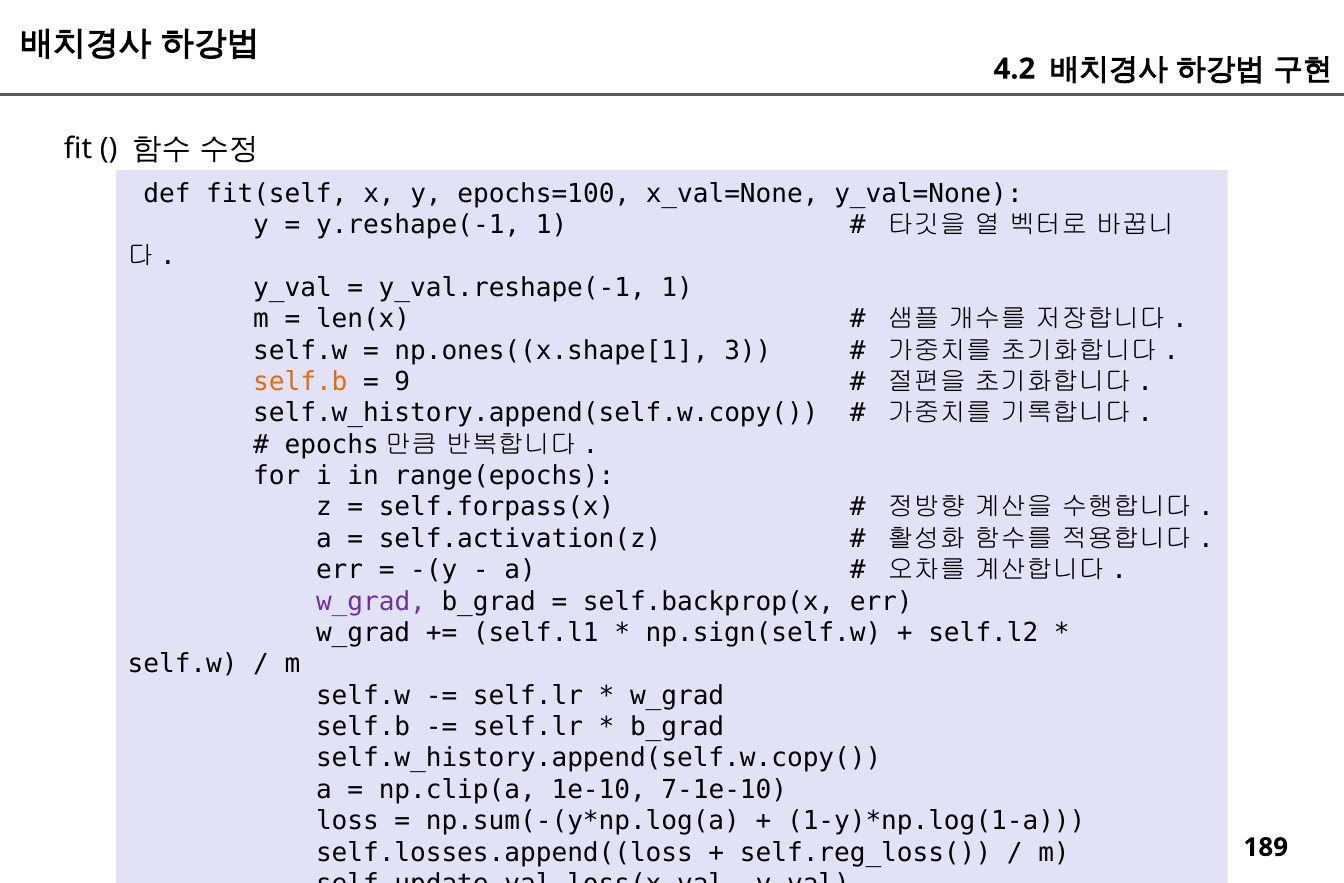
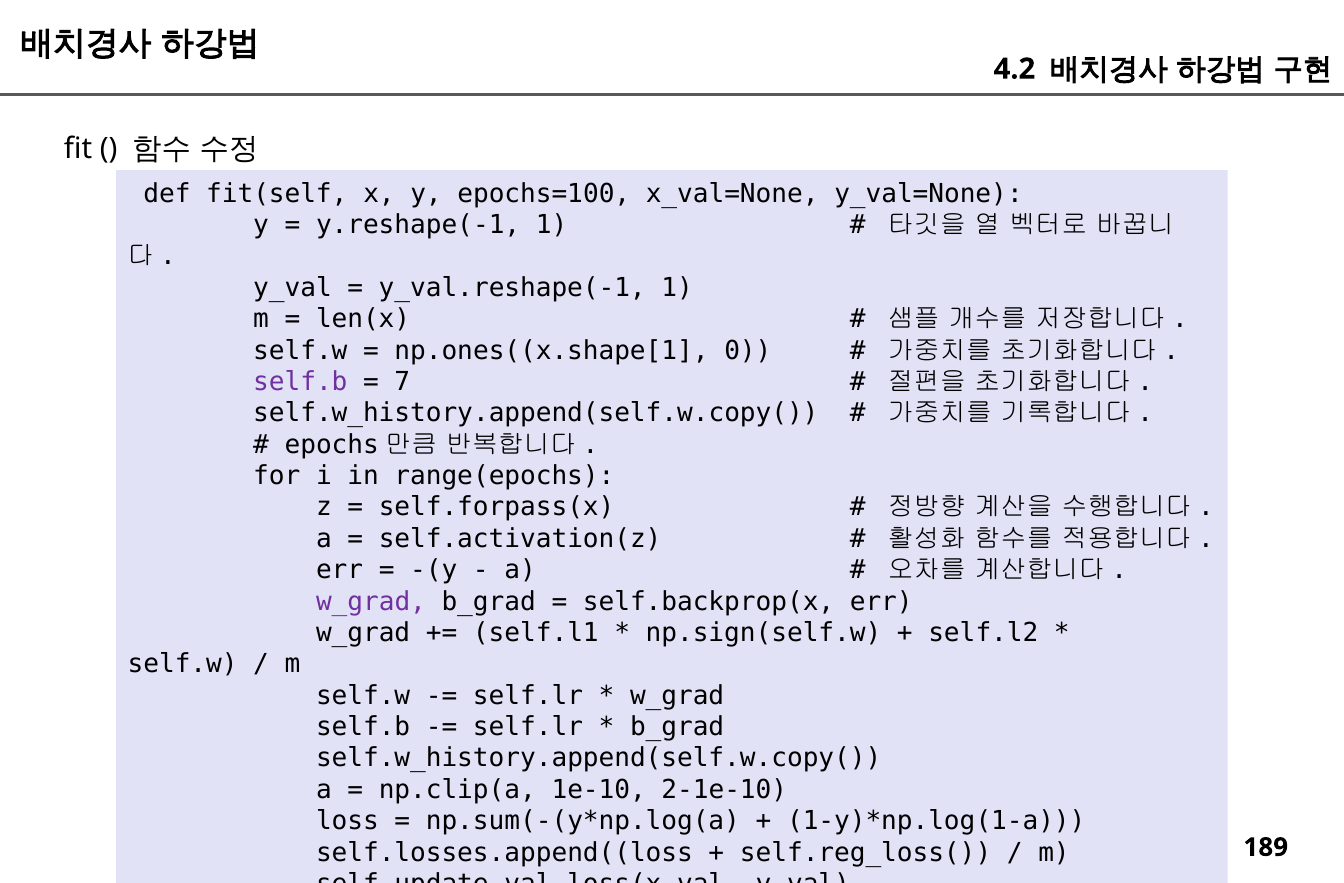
3: 3 -> 0
self.b at (300, 382) colour: orange -> purple
9: 9 -> 7
7-1e-10: 7-1e-10 -> 2-1e-10
